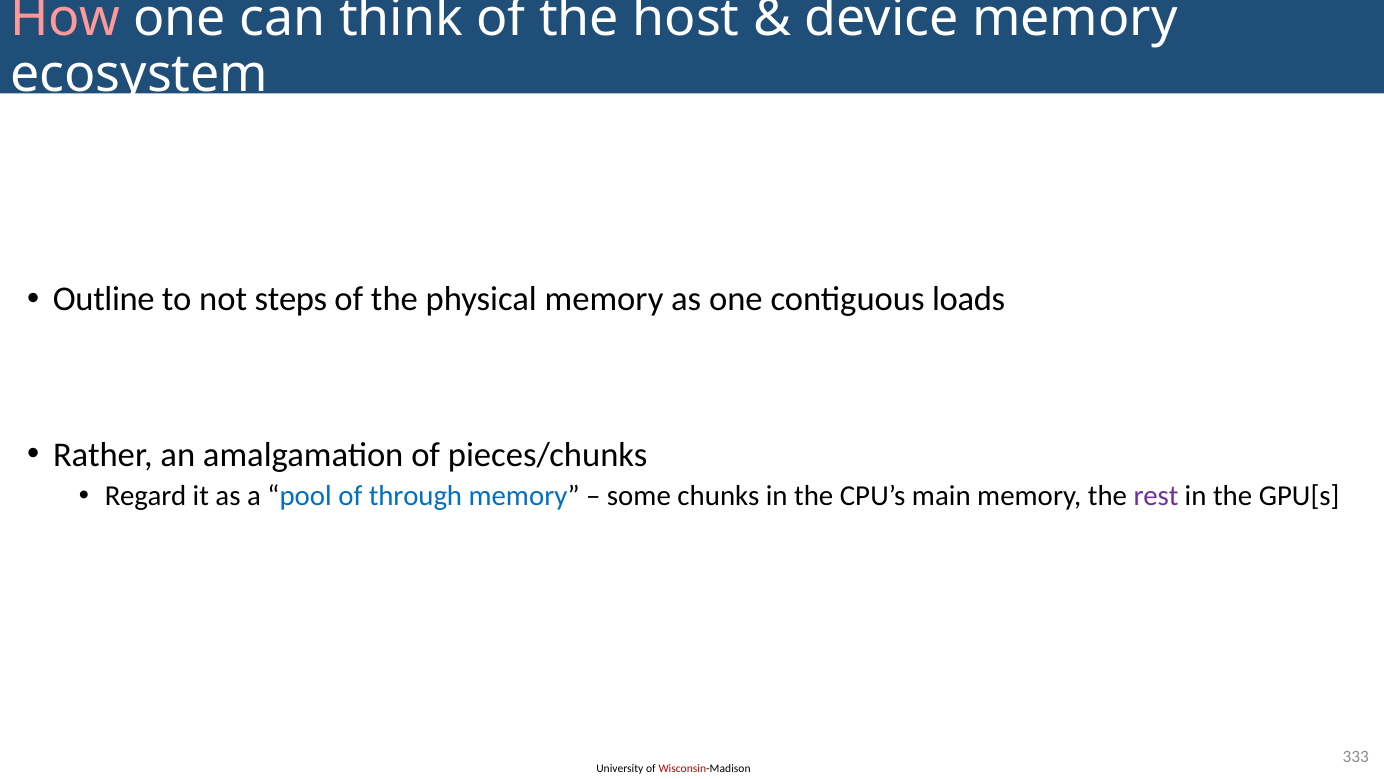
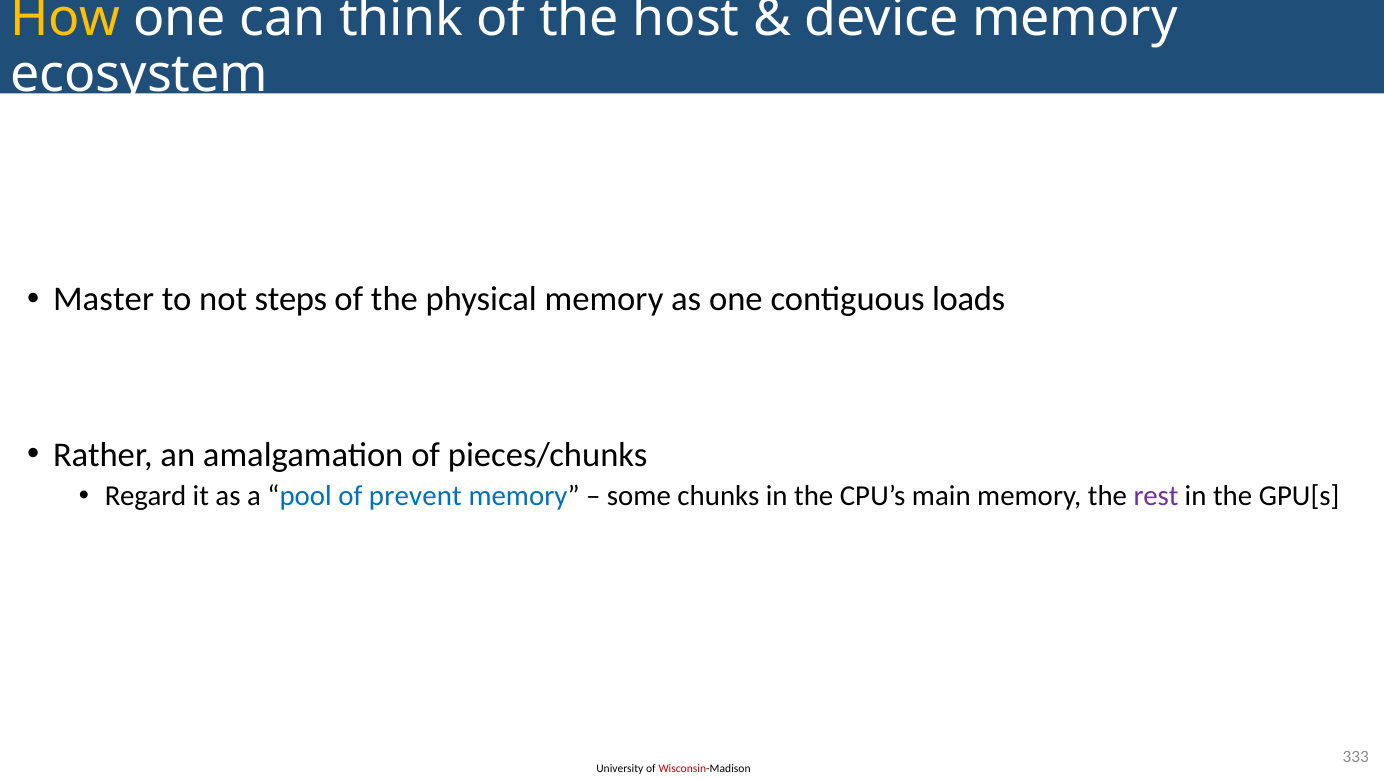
How colour: pink -> yellow
Outline: Outline -> Master
through: through -> prevent
